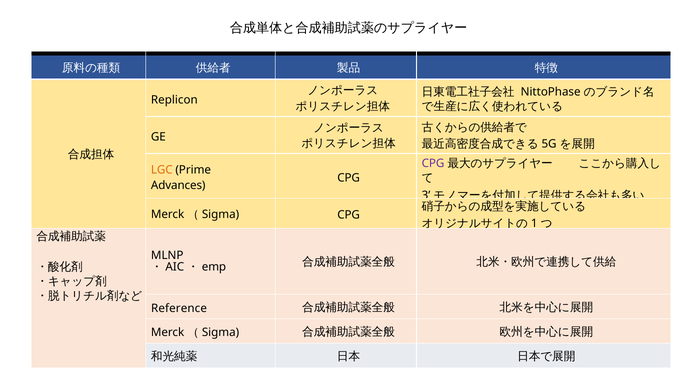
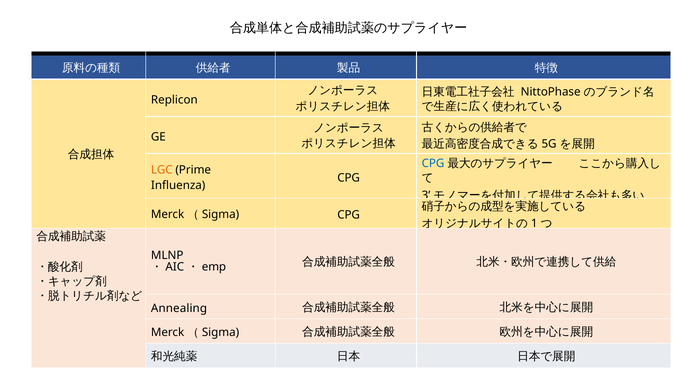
CPG at (433, 164) colour: purple -> blue
Advances: Advances -> Influenza
Reference: Reference -> Annealing
